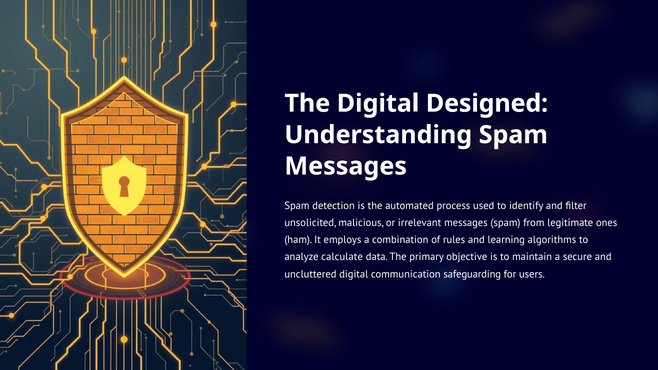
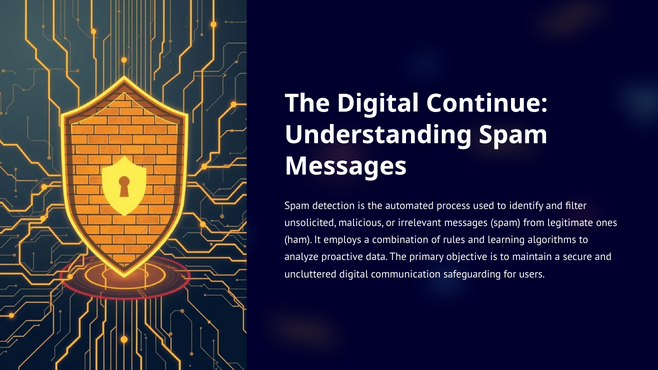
Designed: Designed -> Continue
calculate: calculate -> proactive
